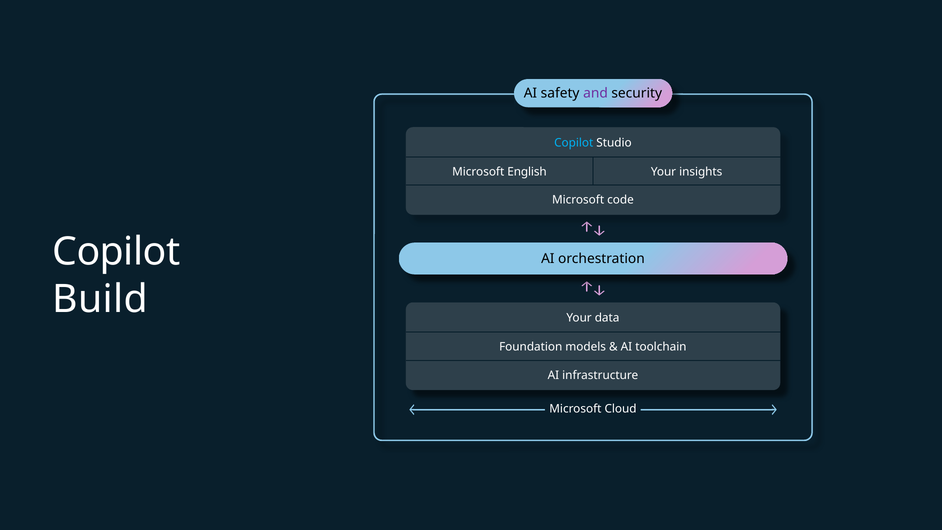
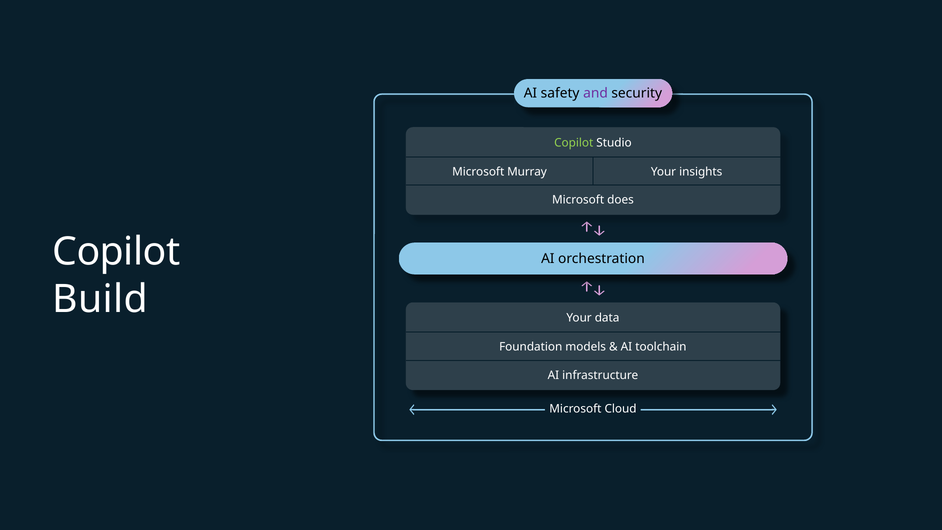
Copilot at (574, 143) colour: light blue -> light green
English: English -> Murray
code: code -> does
